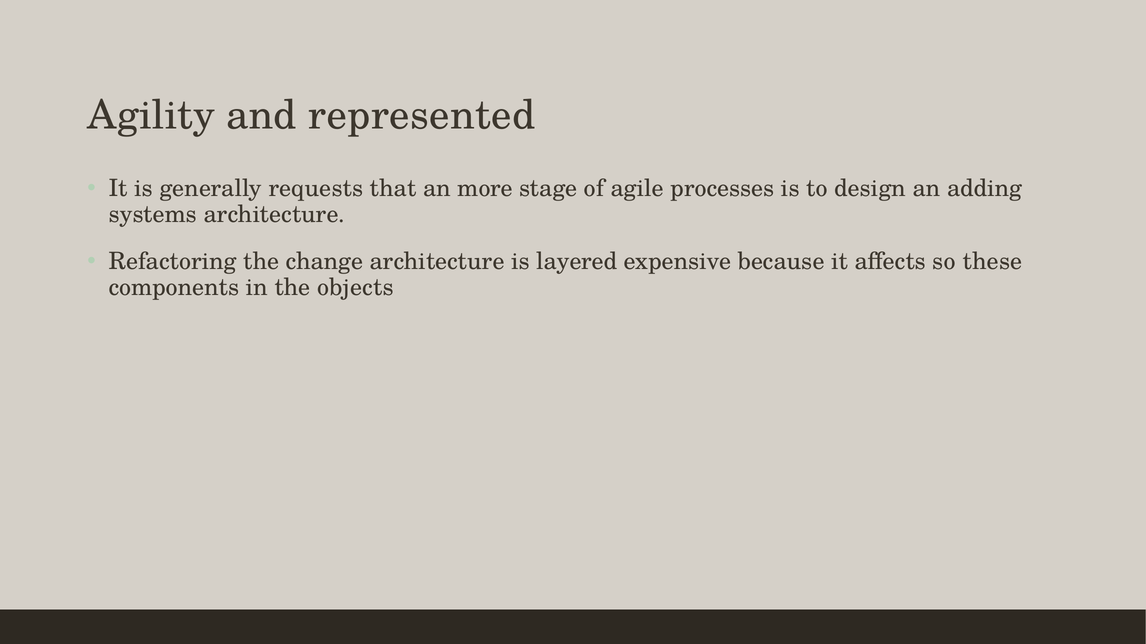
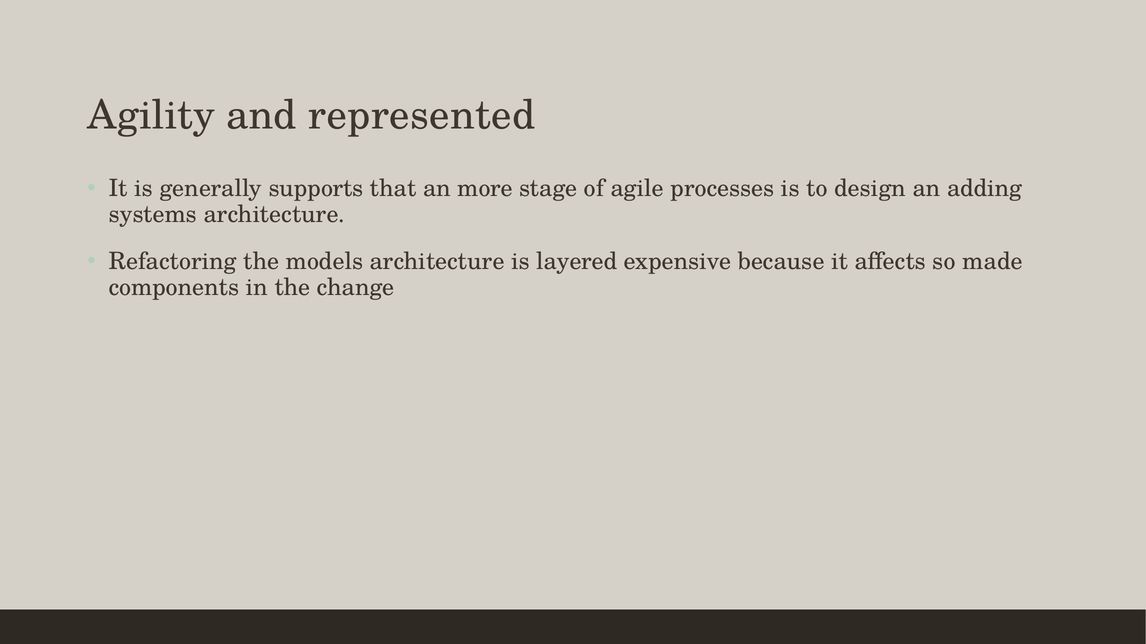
requests: requests -> supports
change: change -> models
these: these -> made
objects: objects -> change
